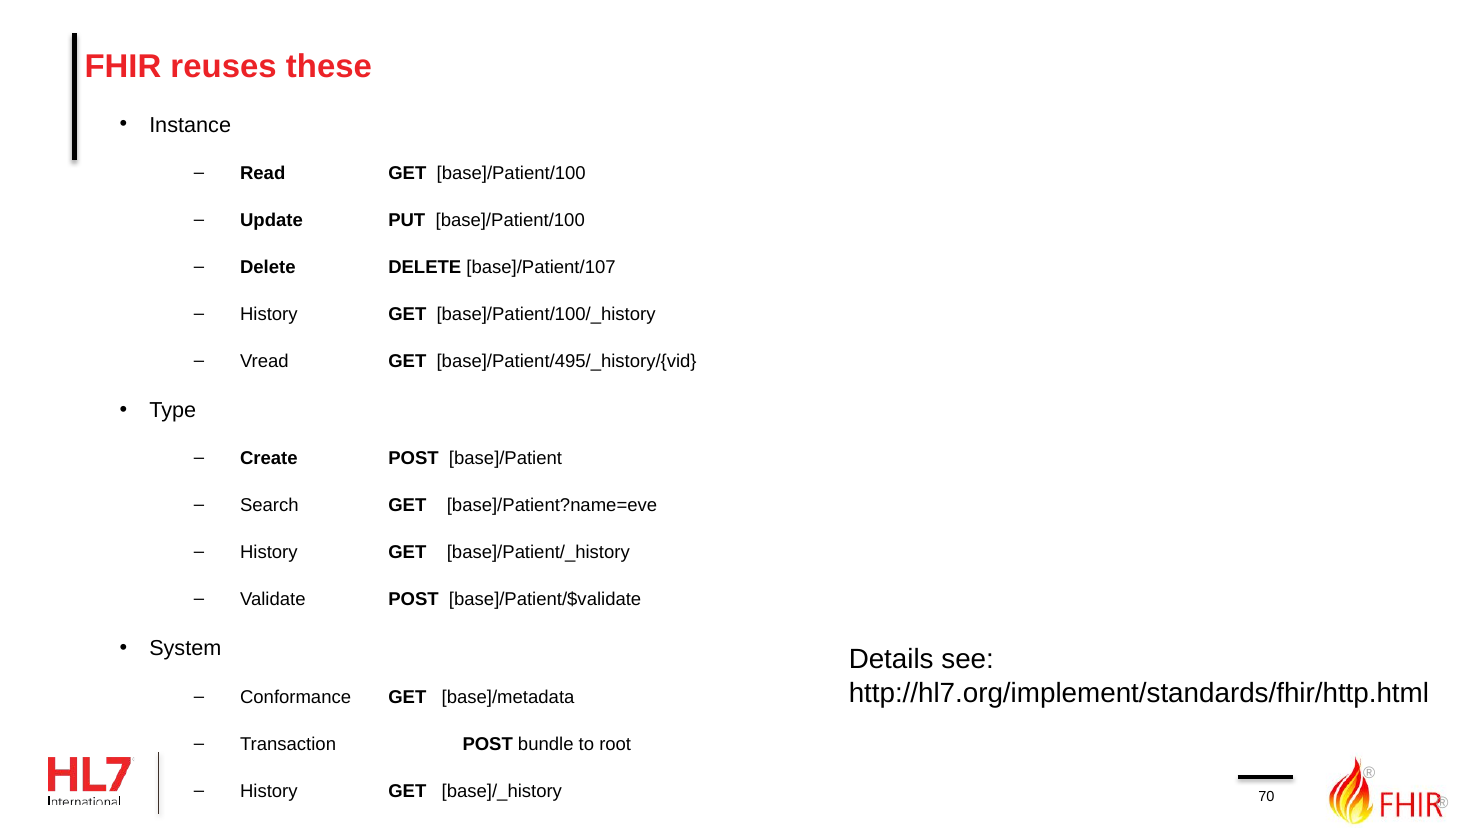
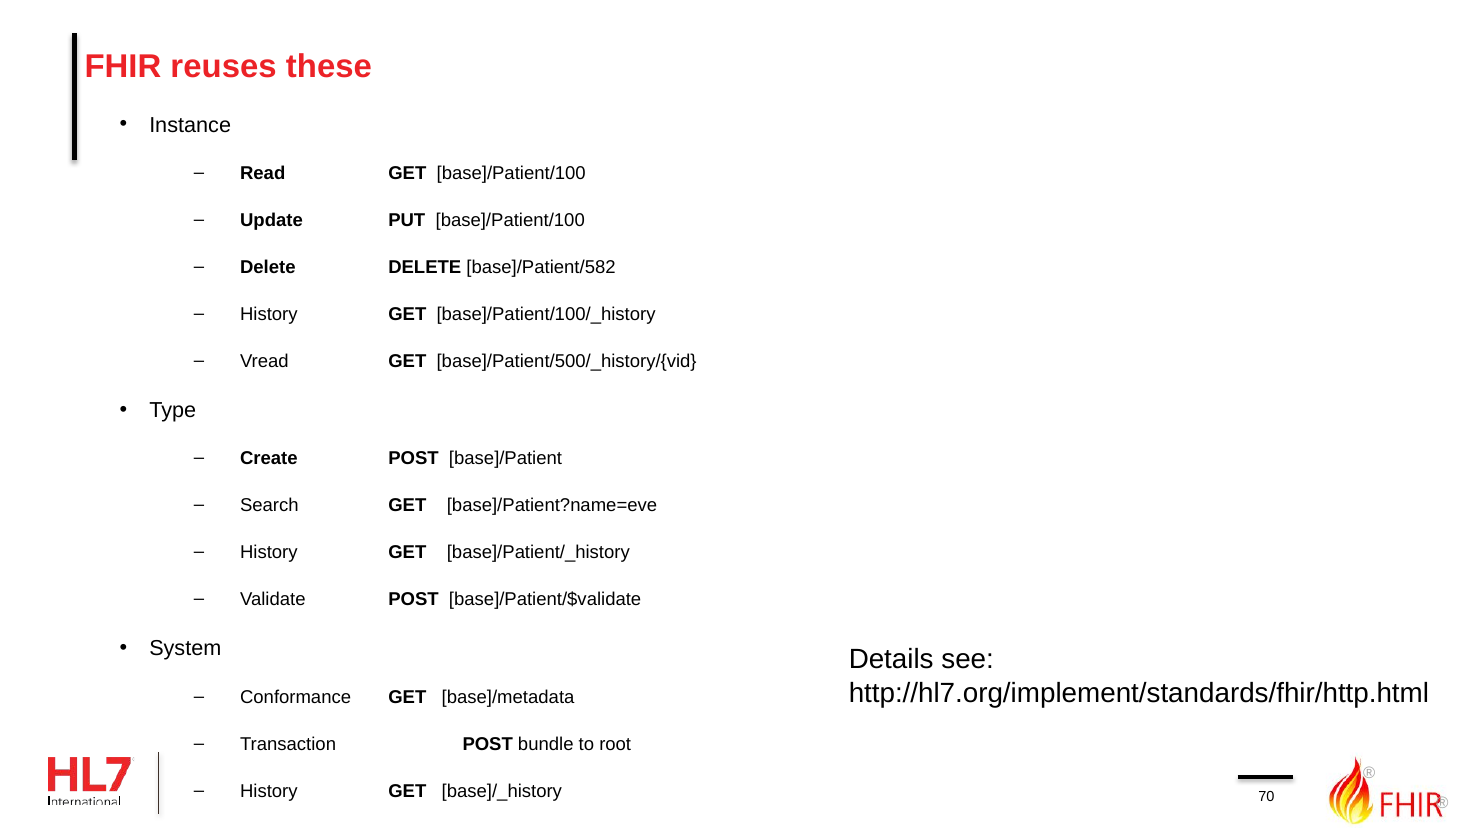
base]/Patient/107: base]/Patient/107 -> base]/Patient/582
base]/Patient/495/_history/{vid: base]/Patient/495/_history/{vid -> base]/Patient/500/_history/{vid
